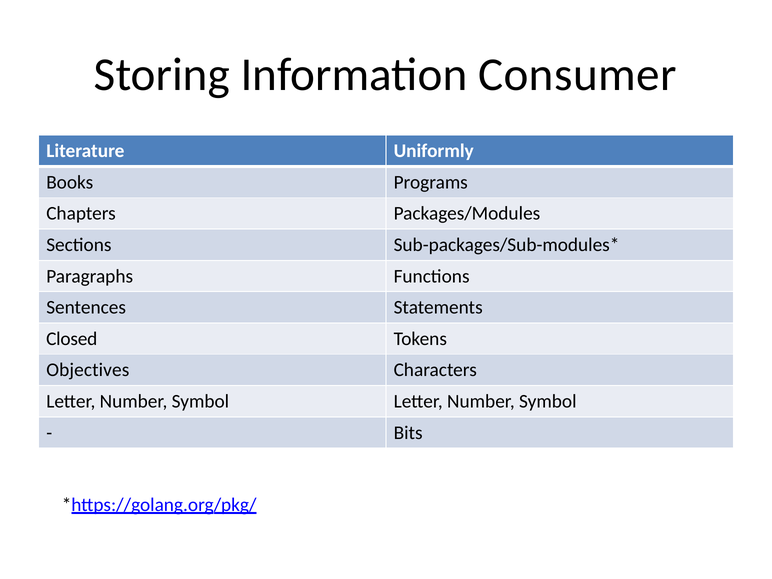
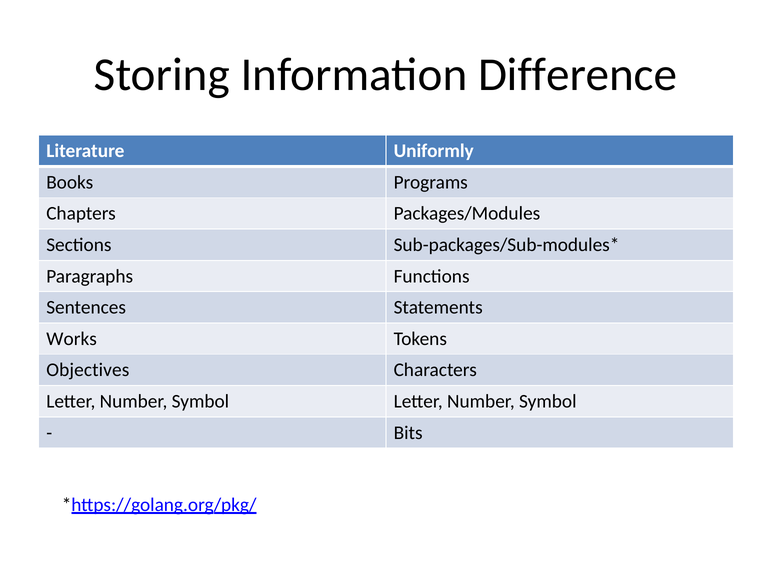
Consumer: Consumer -> Difference
Closed: Closed -> Works
